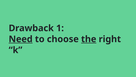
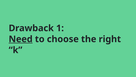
the underline: present -> none
